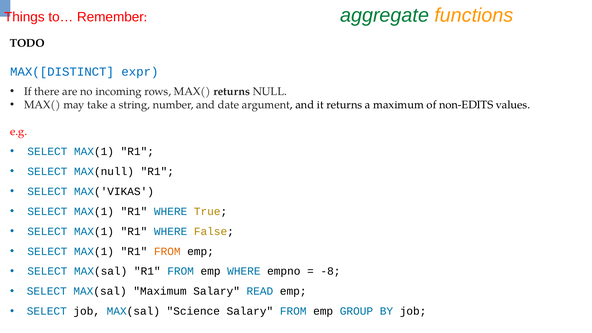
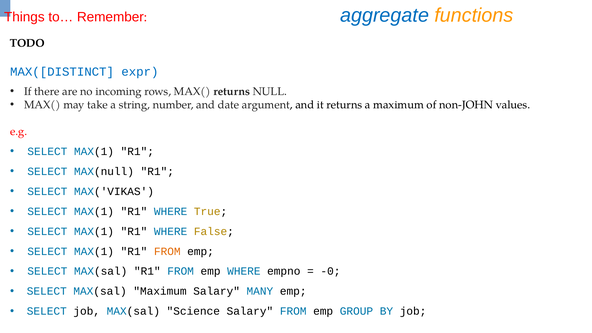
aggregate colour: green -> blue
non-EDITS: non-EDITS -> non-JOHN
-8: -8 -> -0
READ: READ -> MANY
